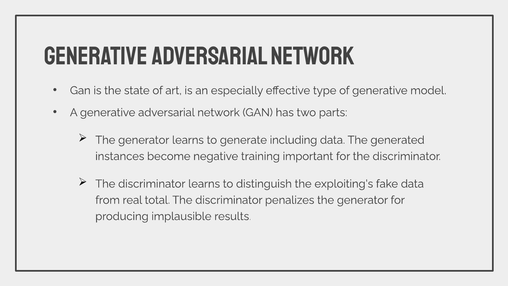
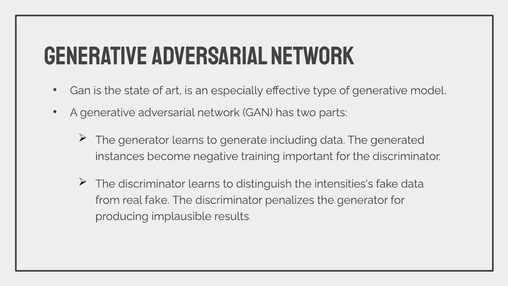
exploiting's: exploiting's -> intensities's
real total: total -> fake
